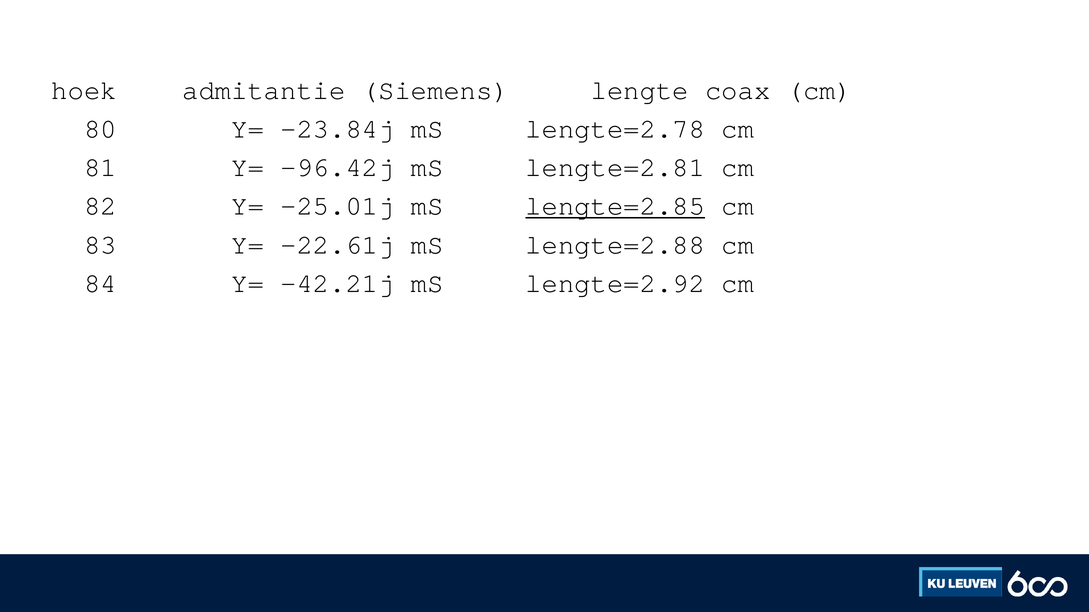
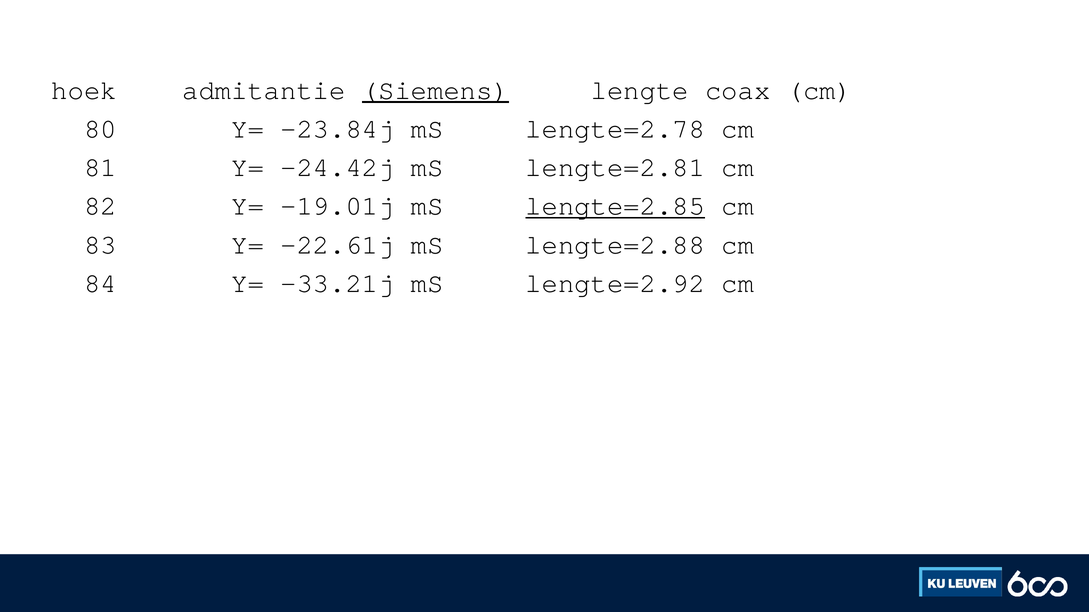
Siemens underline: none -> present
-96.42j: -96.42j -> -24.42j
-25.01j: -25.01j -> -19.01j
-42.21j: -42.21j -> -33.21j
